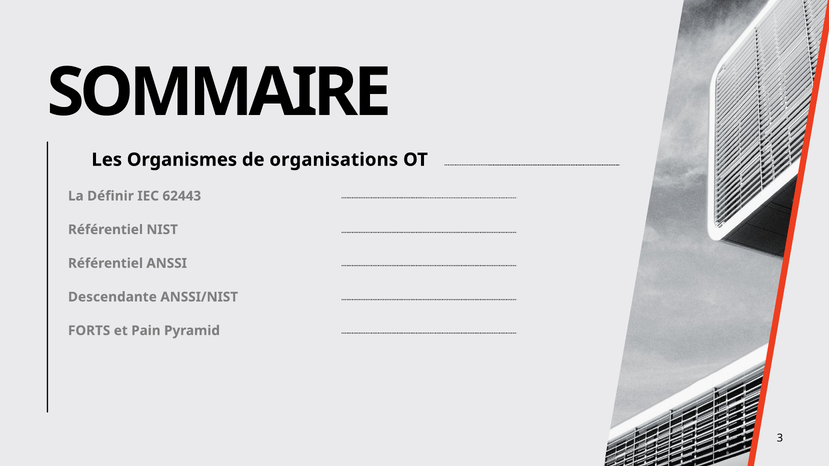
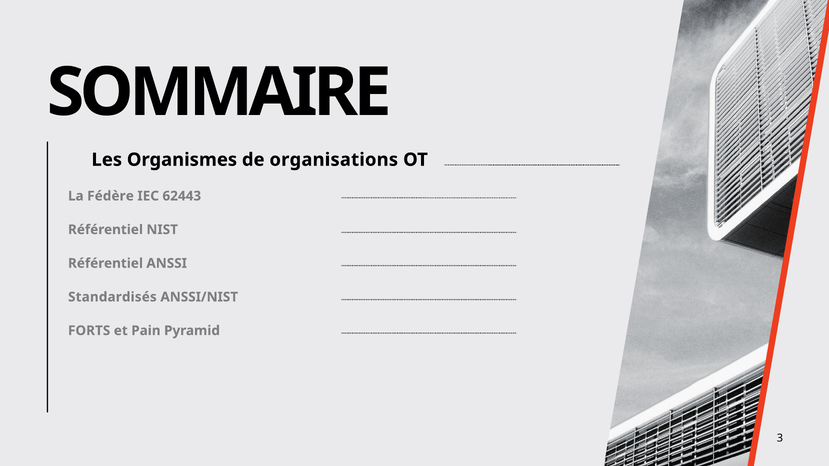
Définir: Définir -> Fédère
Descendante: Descendante -> Standardisés
